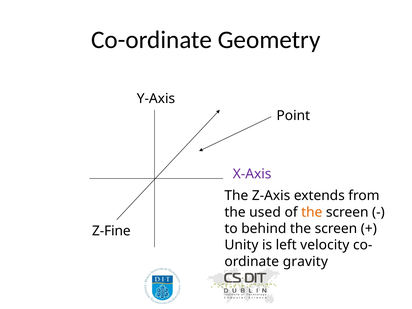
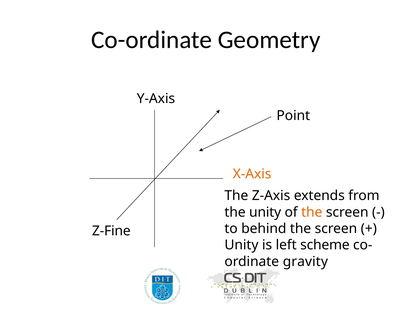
X-Axis colour: purple -> orange
the used: used -> unity
velocity: velocity -> scheme
